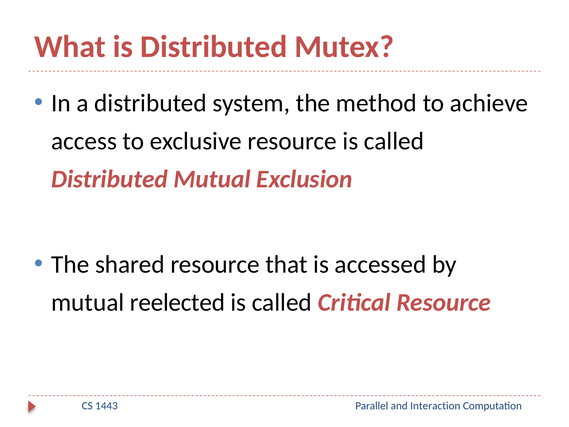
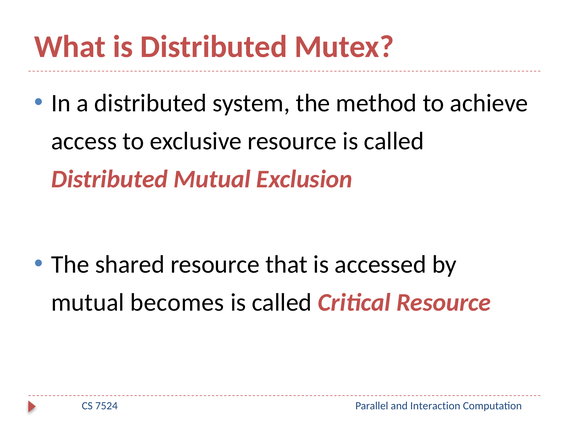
reelected: reelected -> becomes
1443: 1443 -> 7524
